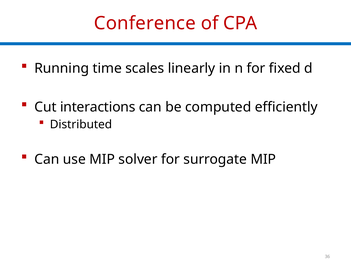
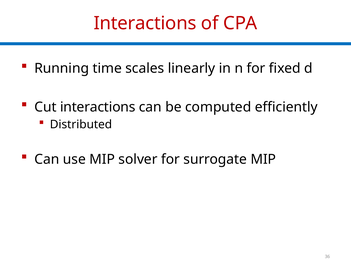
Conference at (145, 23): Conference -> Interactions
